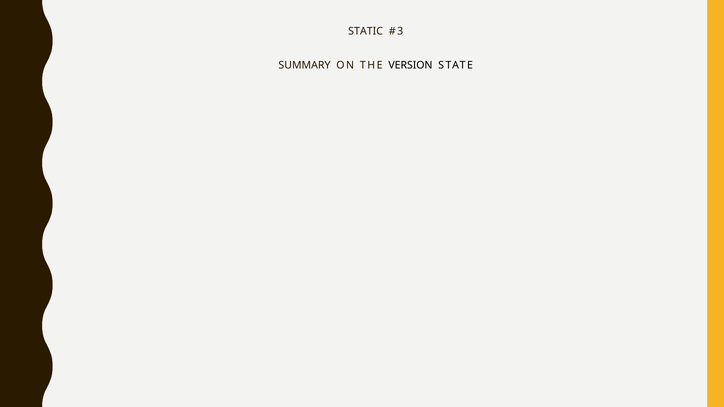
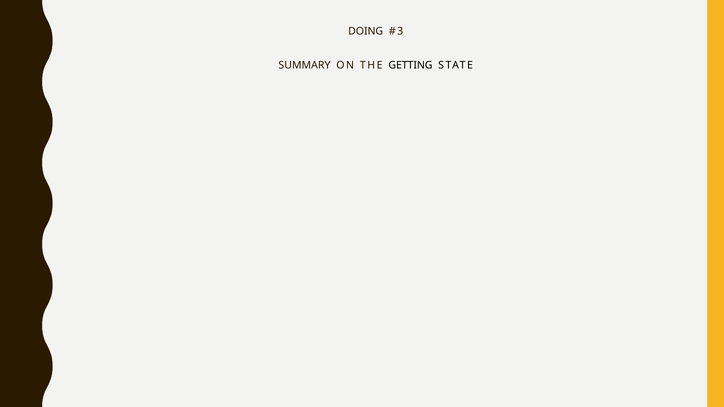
STATIC: STATIC -> DOING
VERSION: VERSION -> GETTING
